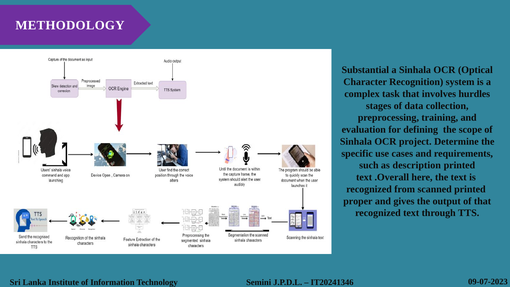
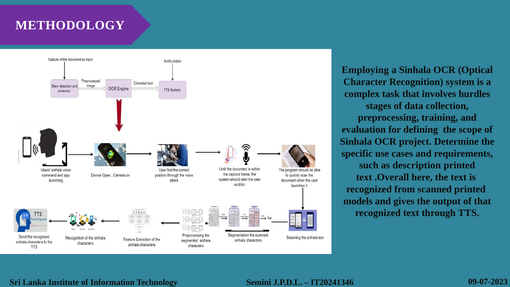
Substantial: Substantial -> Employing
proper: proper -> models
